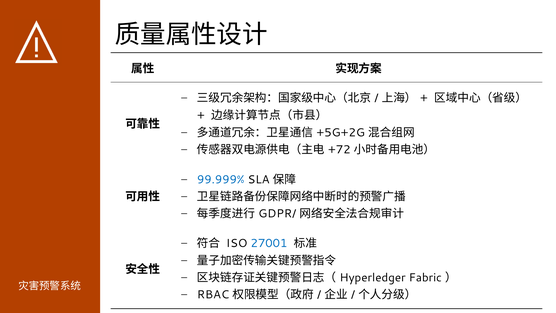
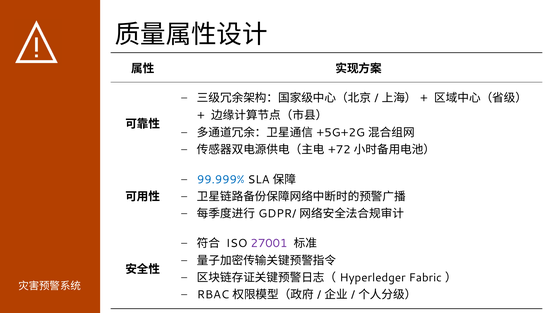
27001 colour: blue -> purple
